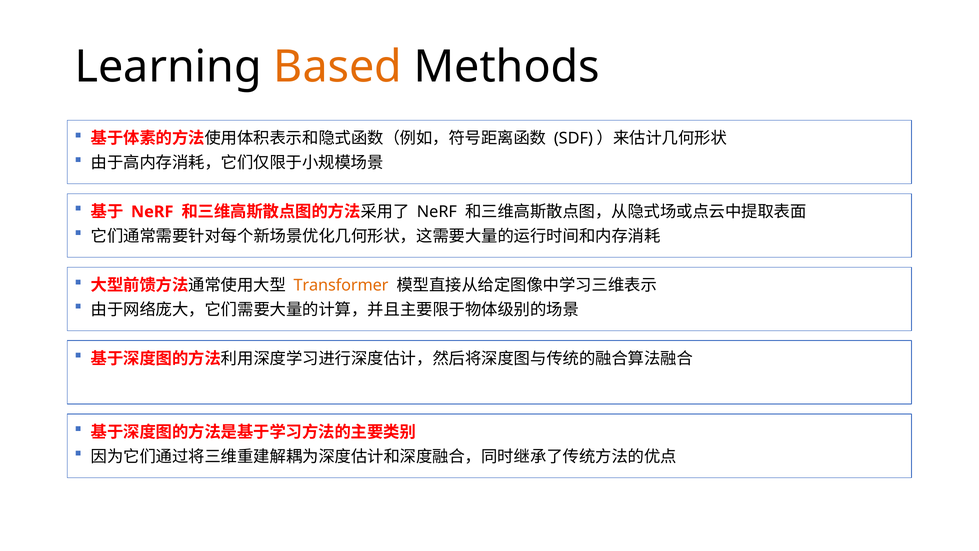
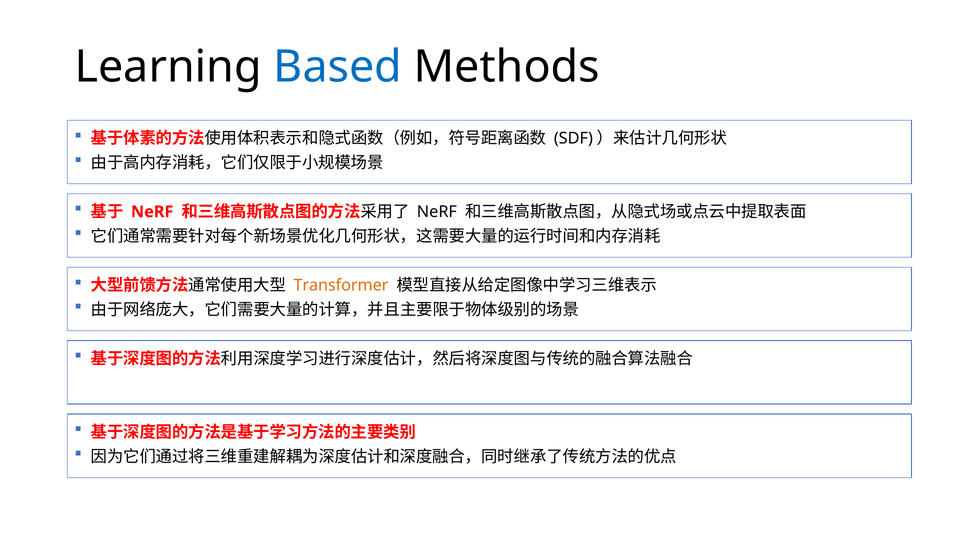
Based colour: orange -> blue
